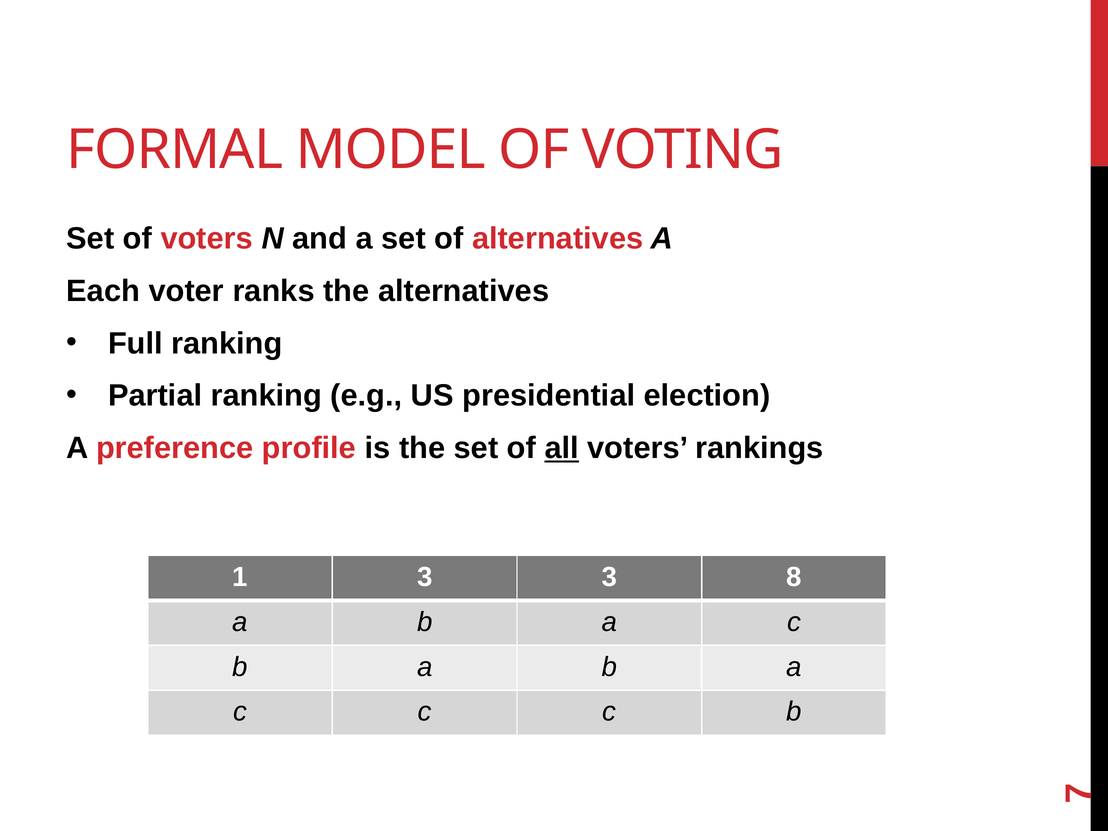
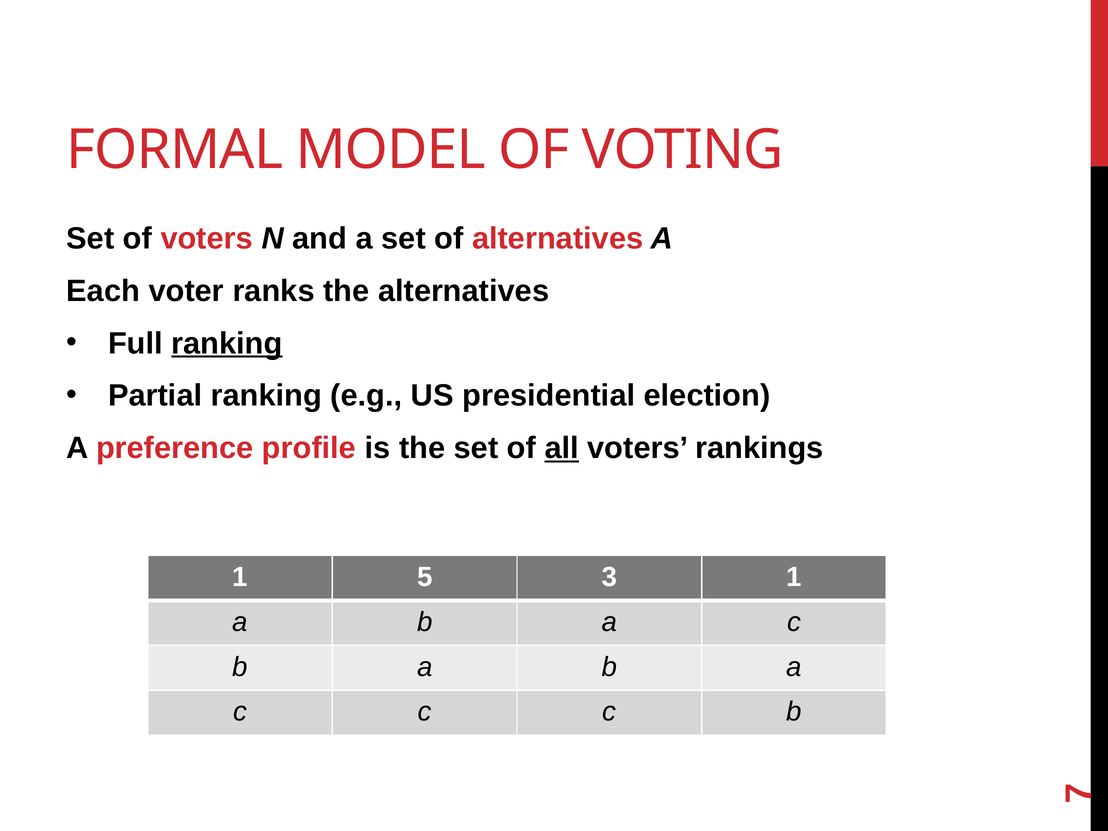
ranking at (227, 343) underline: none -> present
1 3: 3 -> 5
3 8: 8 -> 1
